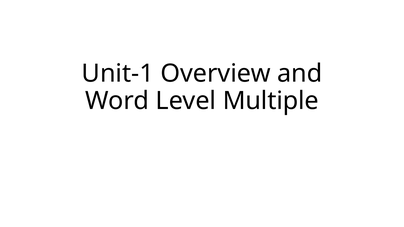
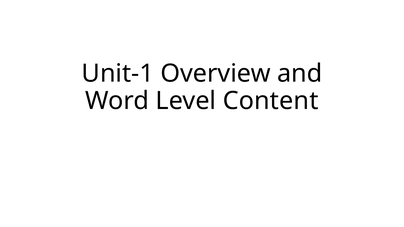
Multiple: Multiple -> Content
